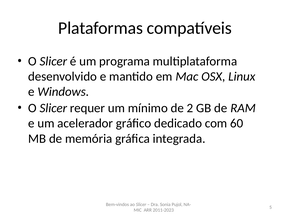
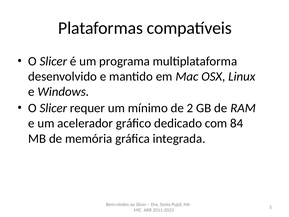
60: 60 -> 84
